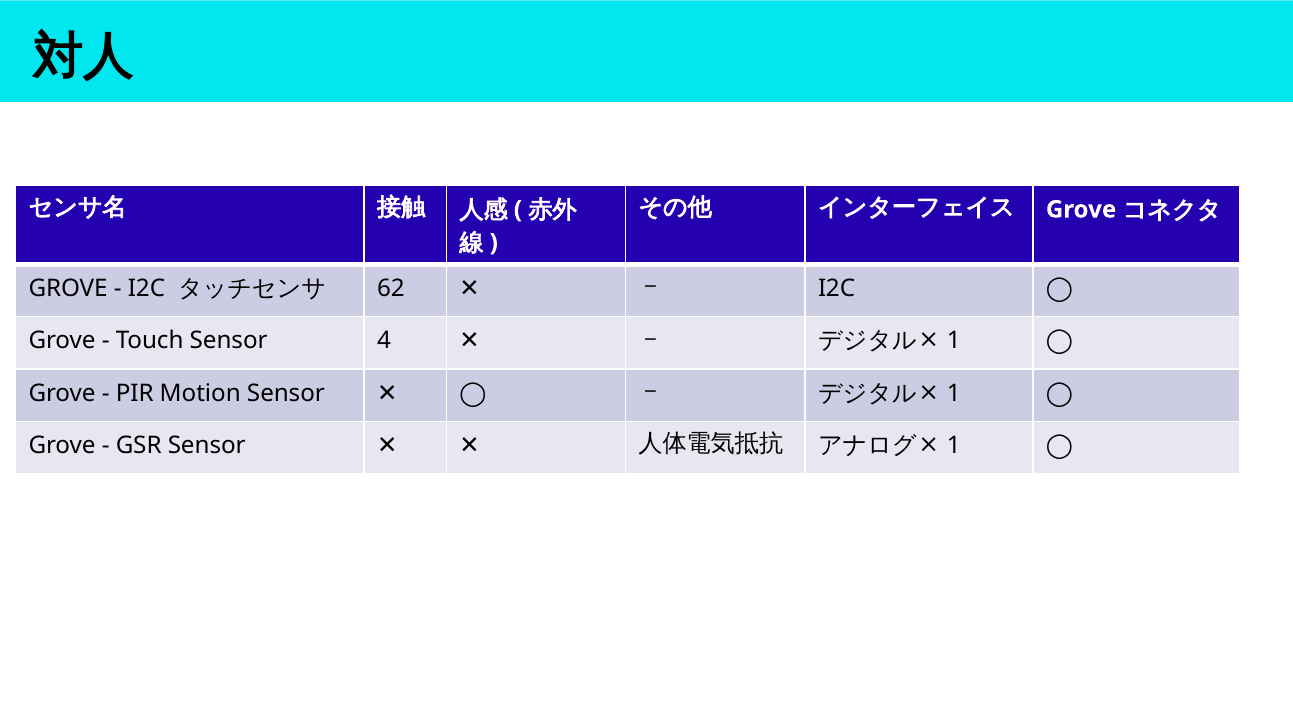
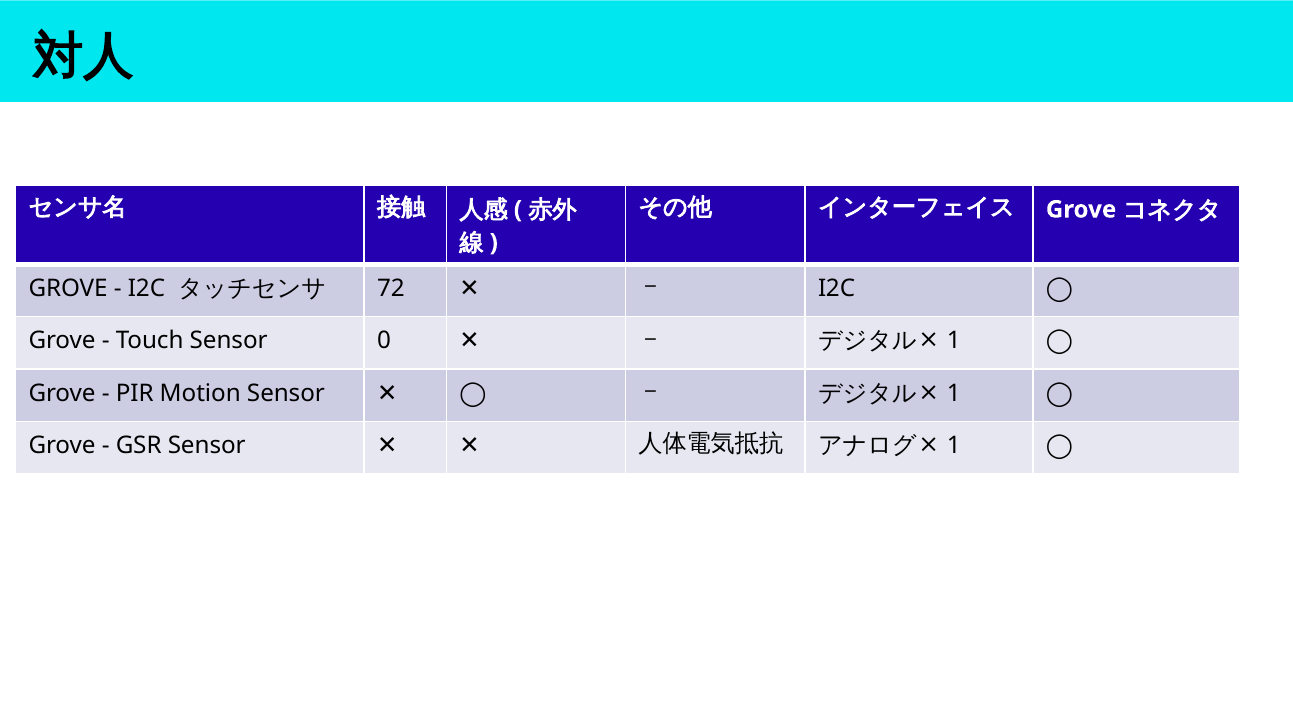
62: 62 -> 72
4: 4 -> 0
